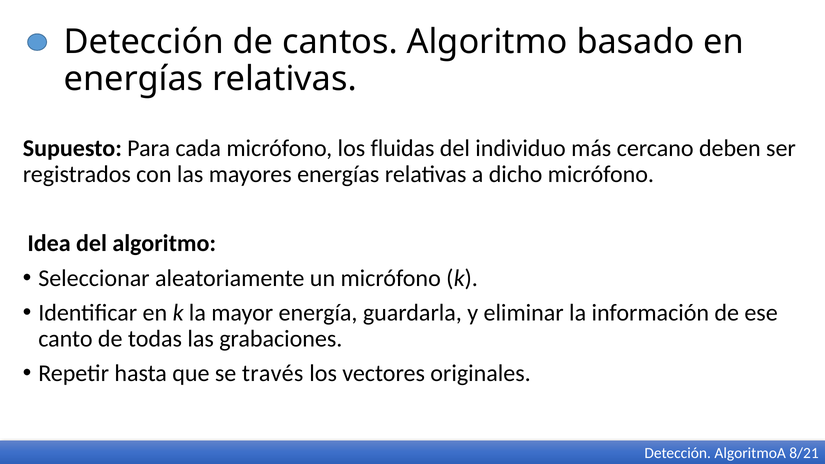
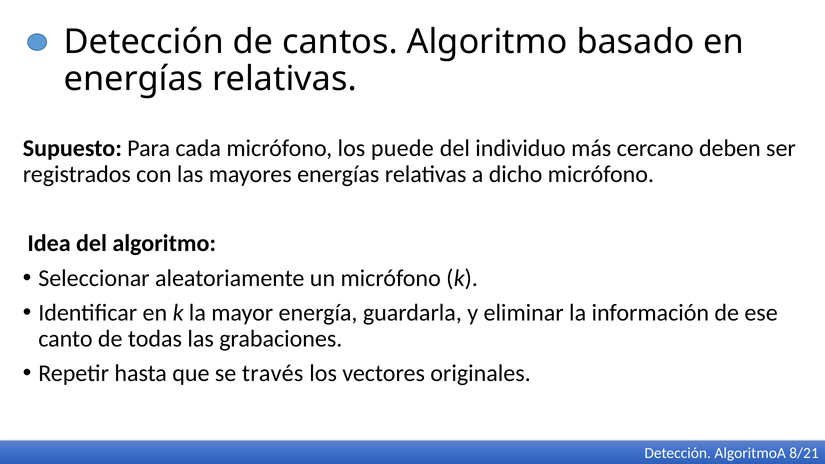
fluidas: fluidas -> puede
